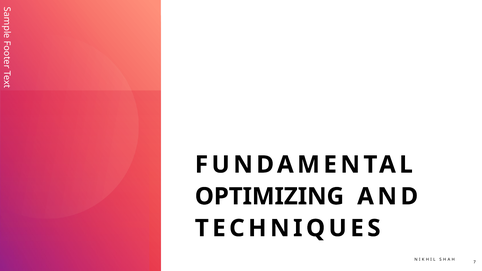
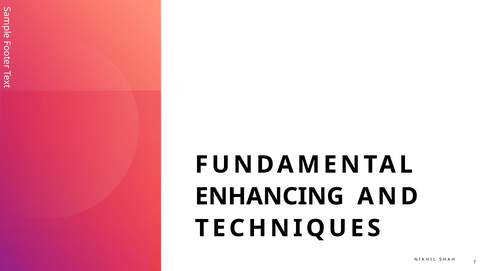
OPTIMIZING: OPTIMIZING -> ENHANCING
